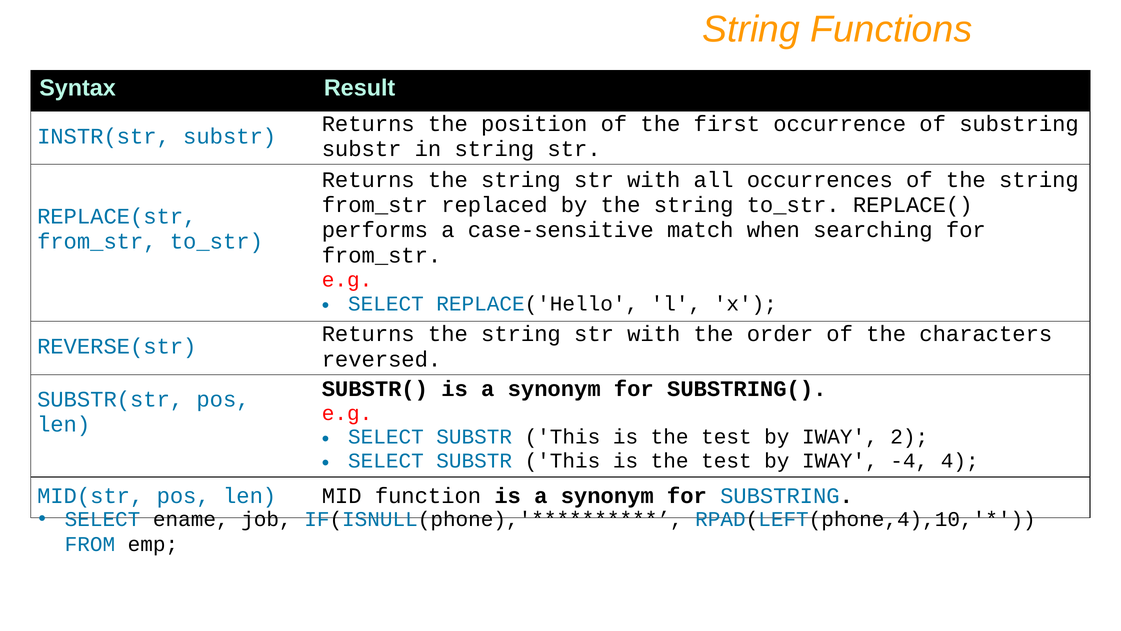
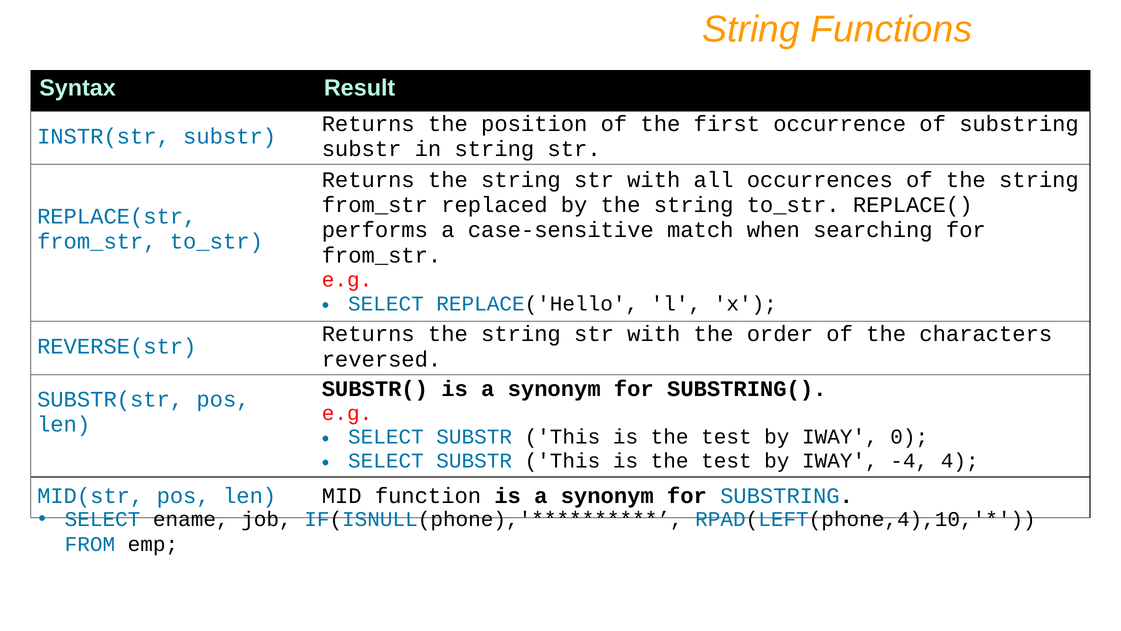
2: 2 -> 0
